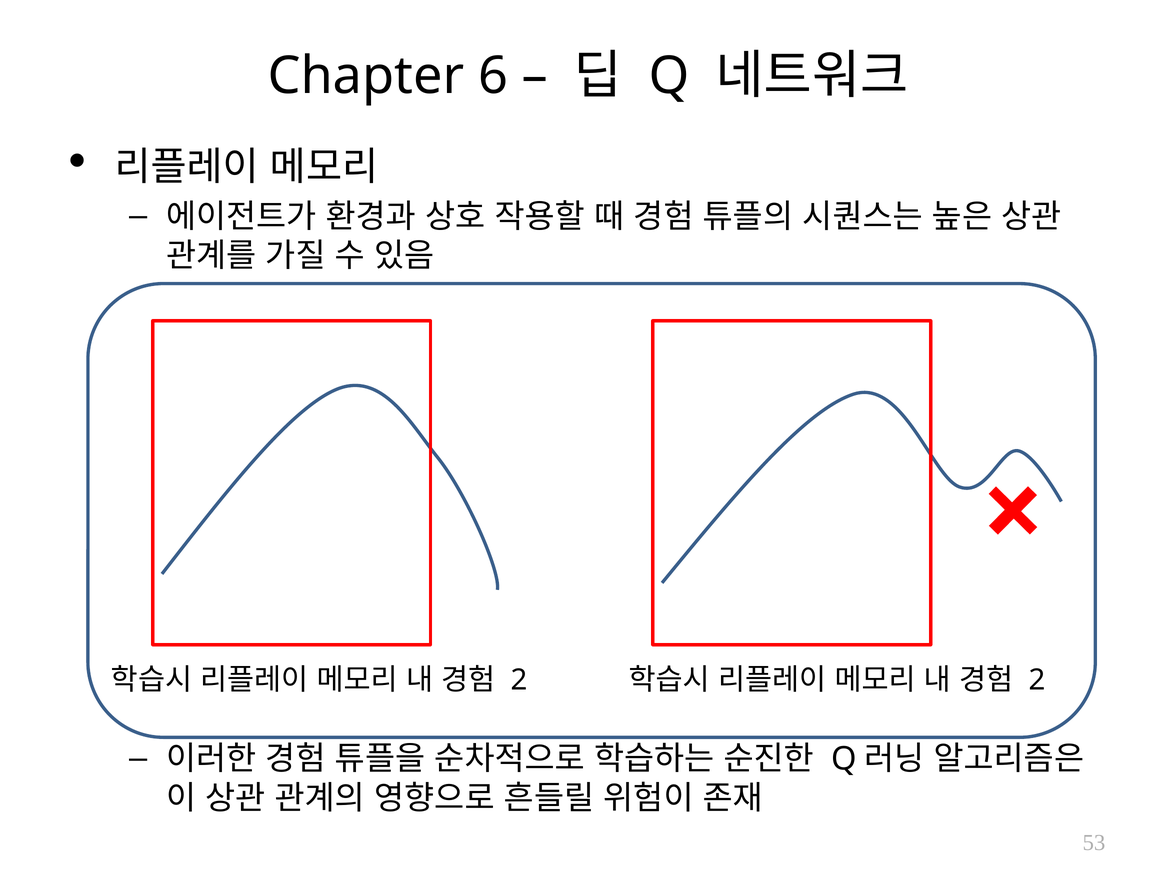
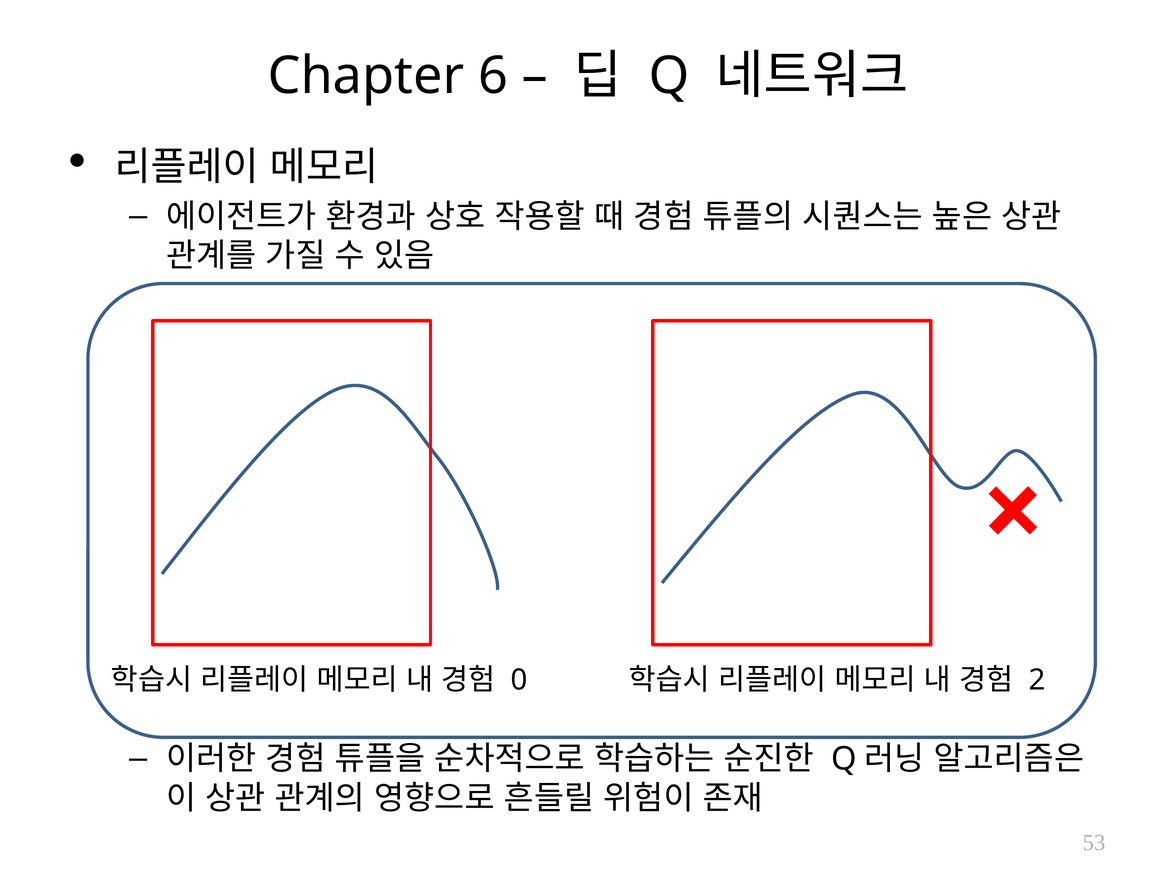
2 at (519, 680): 2 -> 0
